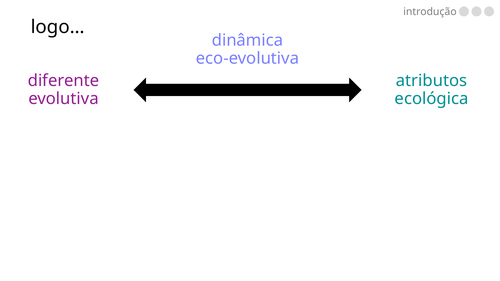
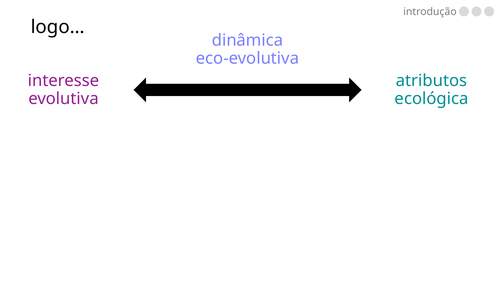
diferente: diferente -> interesse
